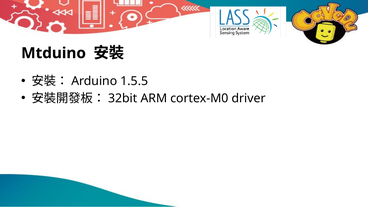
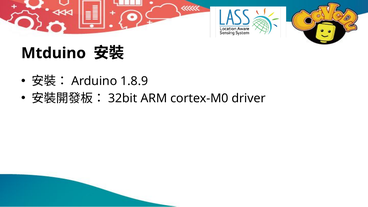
1.5.5: 1.5.5 -> 1.8.9
